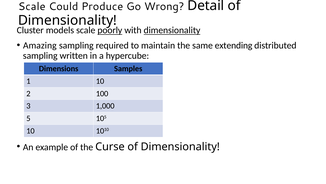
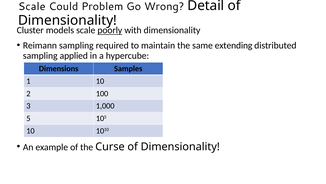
Produce: Produce -> Problem
dimensionality at (172, 30) underline: present -> none
Amazing: Amazing -> Reimann
written: written -> applied
